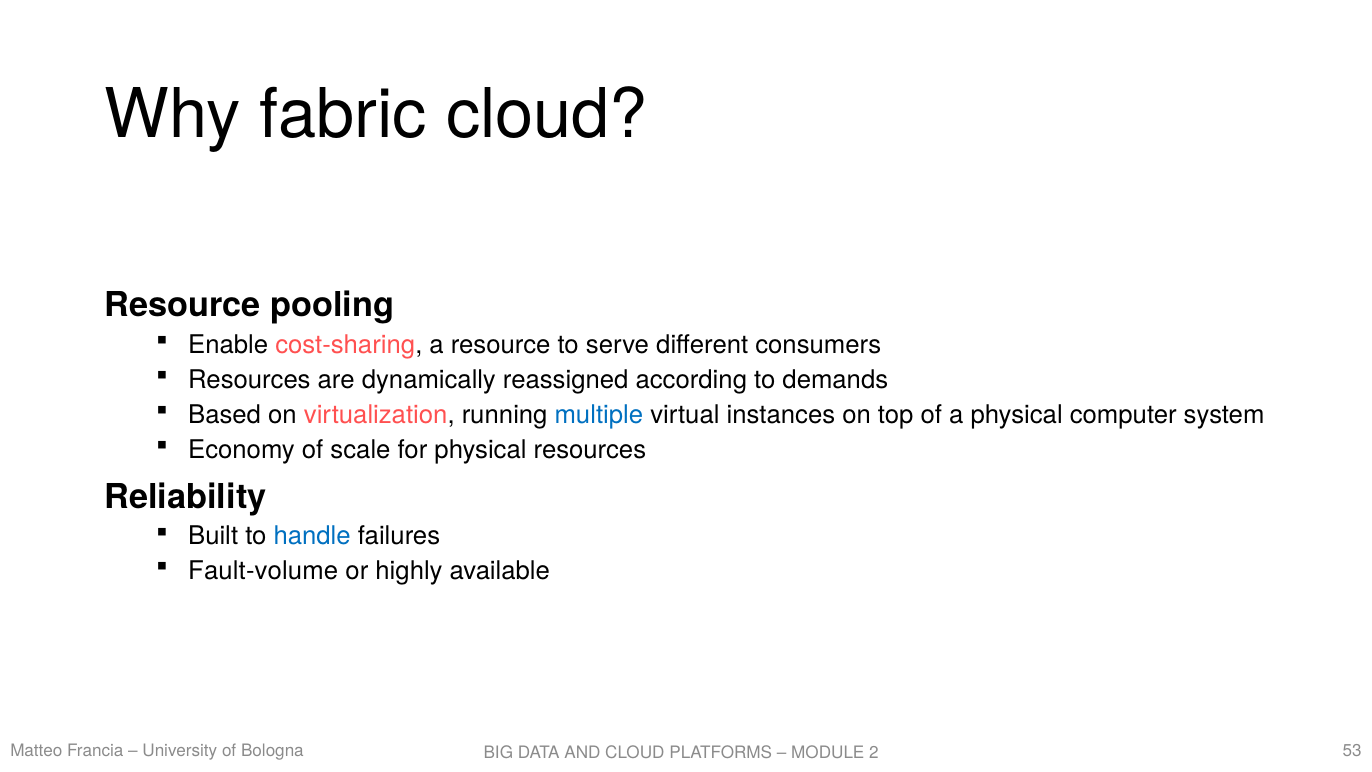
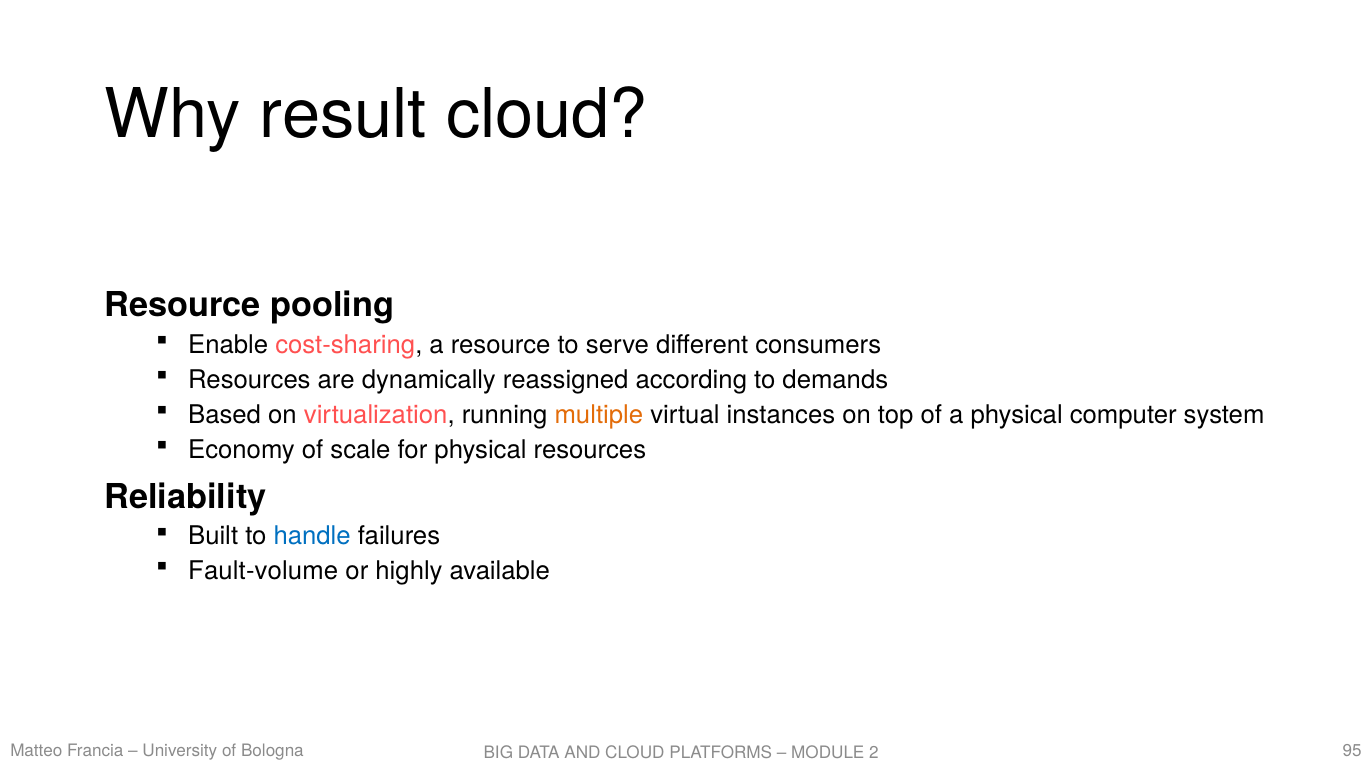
fabric: fabric -> result
multiple colour: blue -> orange
53: 53 -> 95
